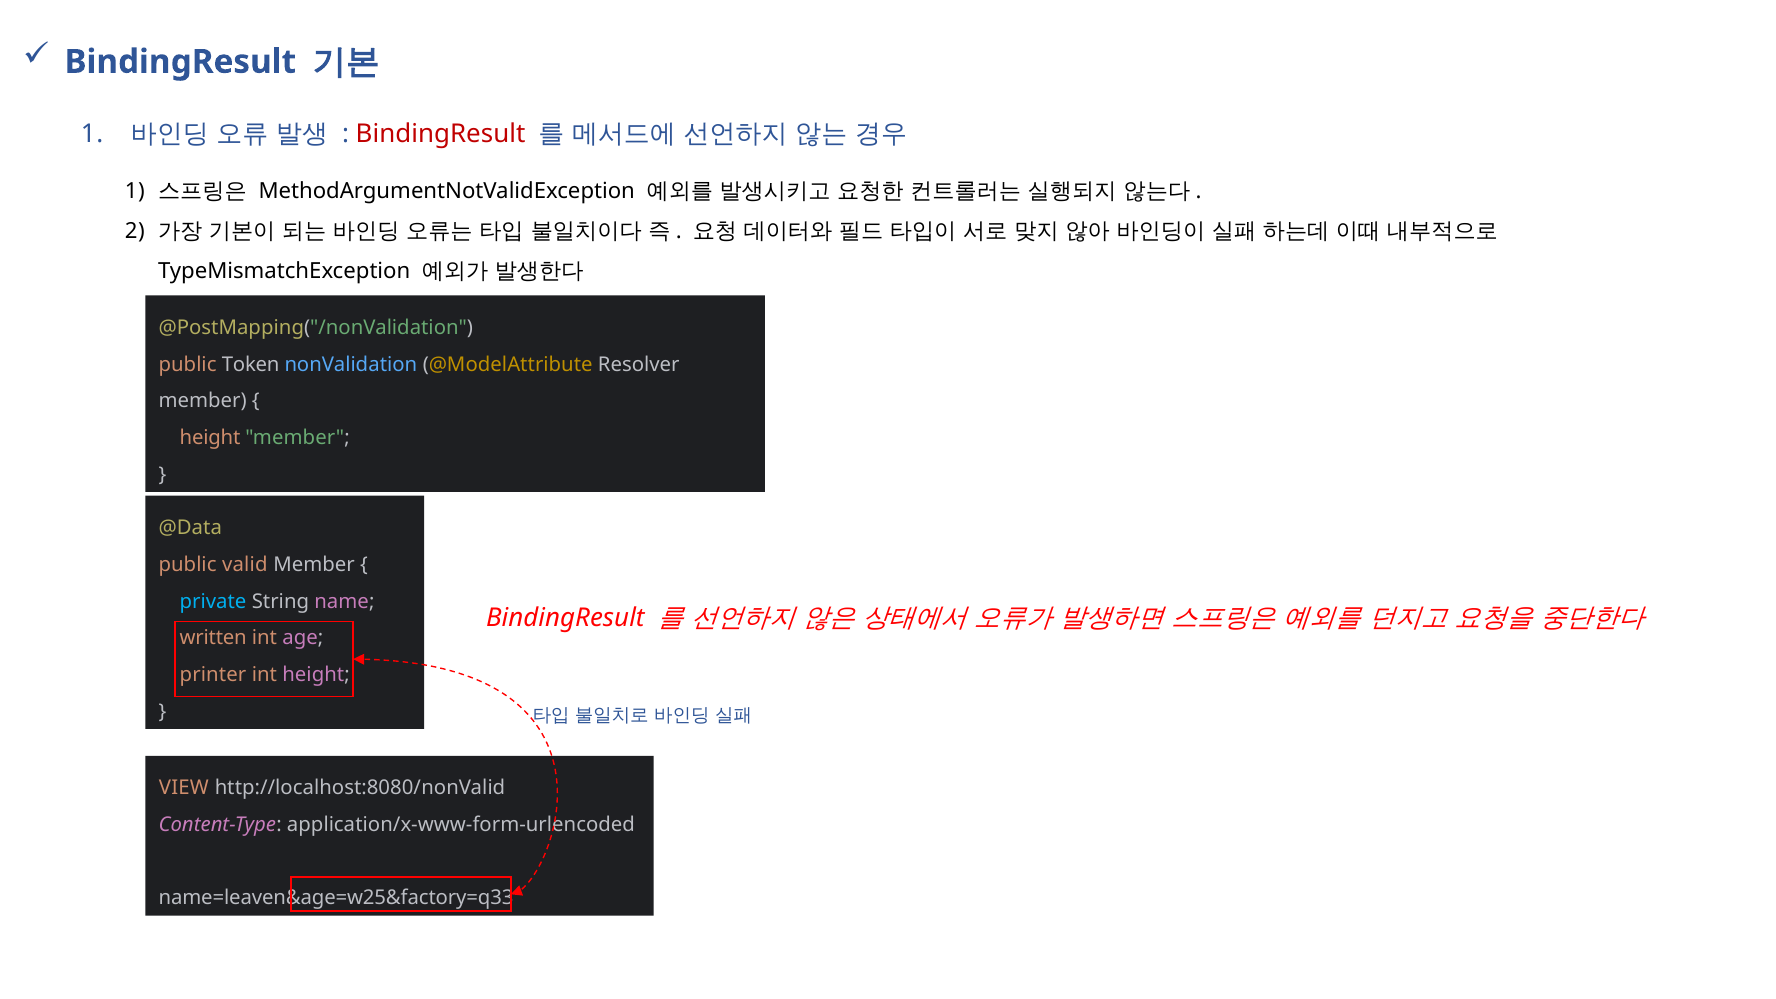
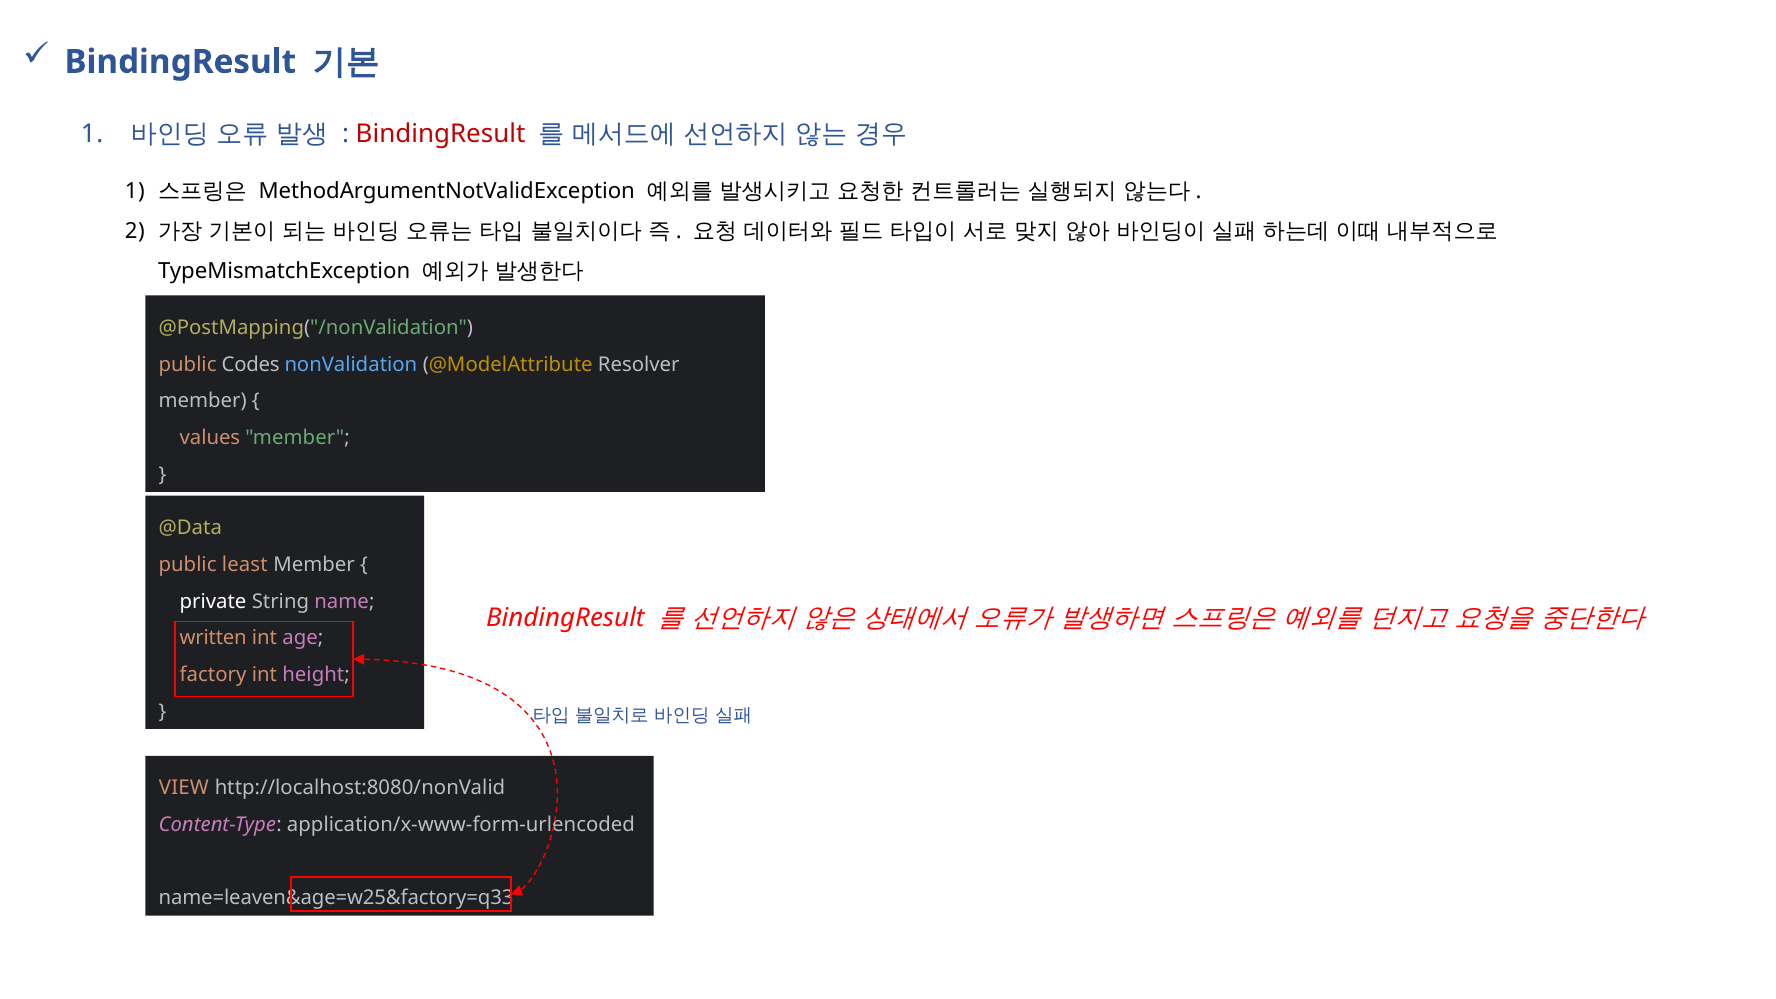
Token: Token -> Codes
height at (210, 438): height -> values
valid: valid -> least
private colour: light blue -> white
printer: printer -> factory
